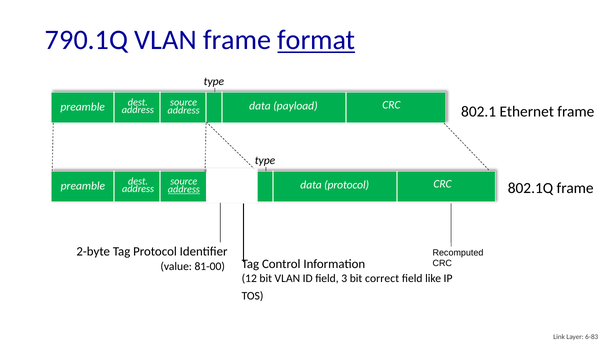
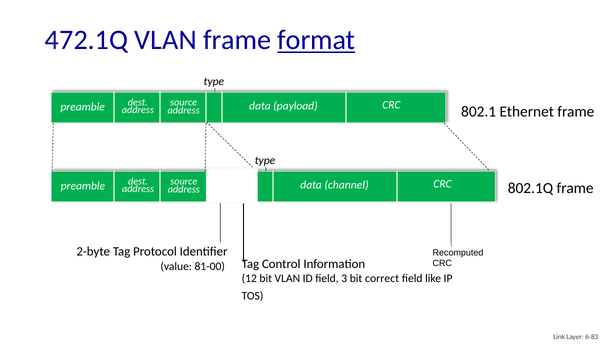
790.1Q: 790.1Q -> 472.1Q
address at (184, 189) underline: present -> none
data protocol: protocol -> channel
